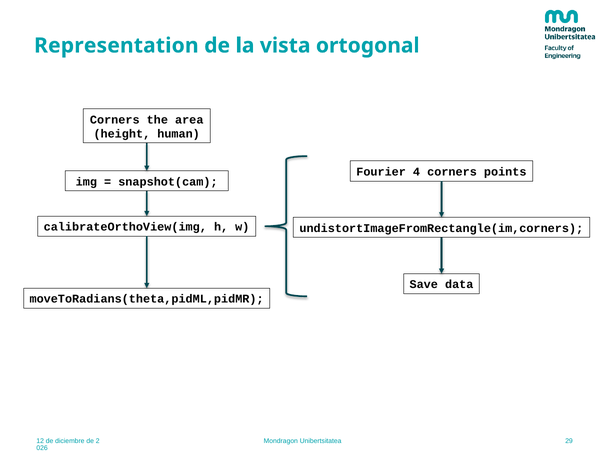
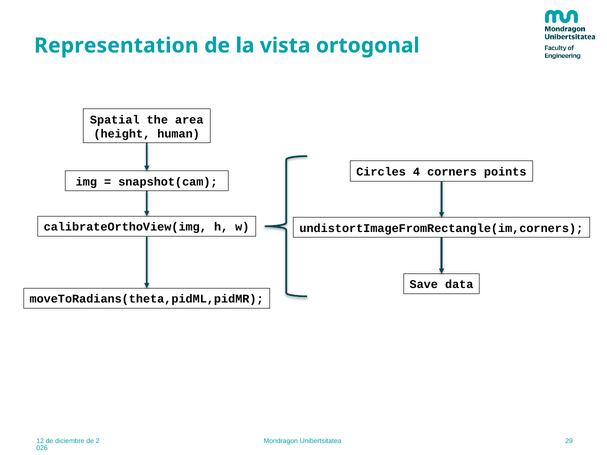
Corners at (115, 120): Corners -> Spatial
Fourier: Fourier -> Circles
